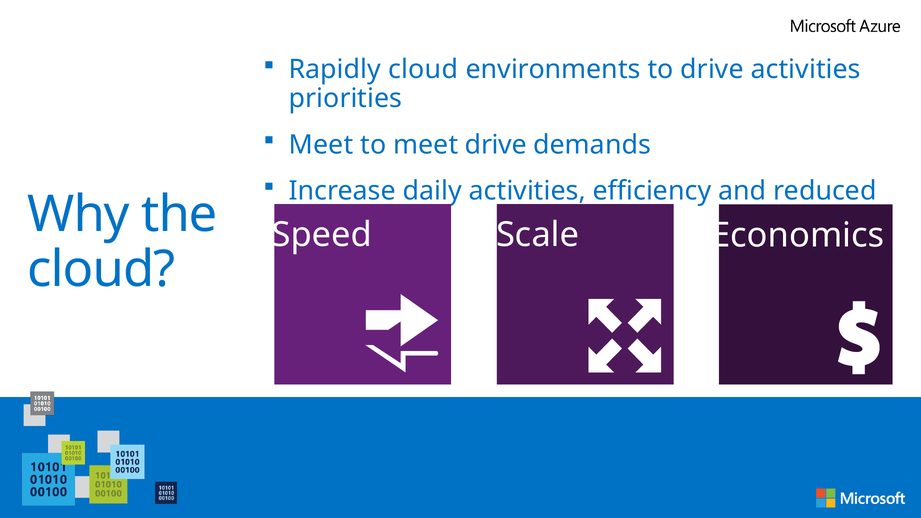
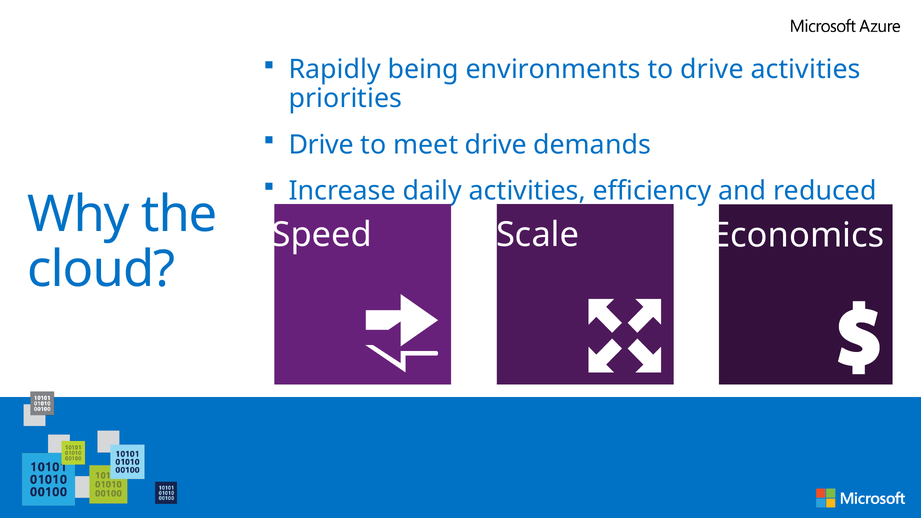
Rapidly cloud: cloud -> being
Meet at (321, 145): Meet -> Drive
